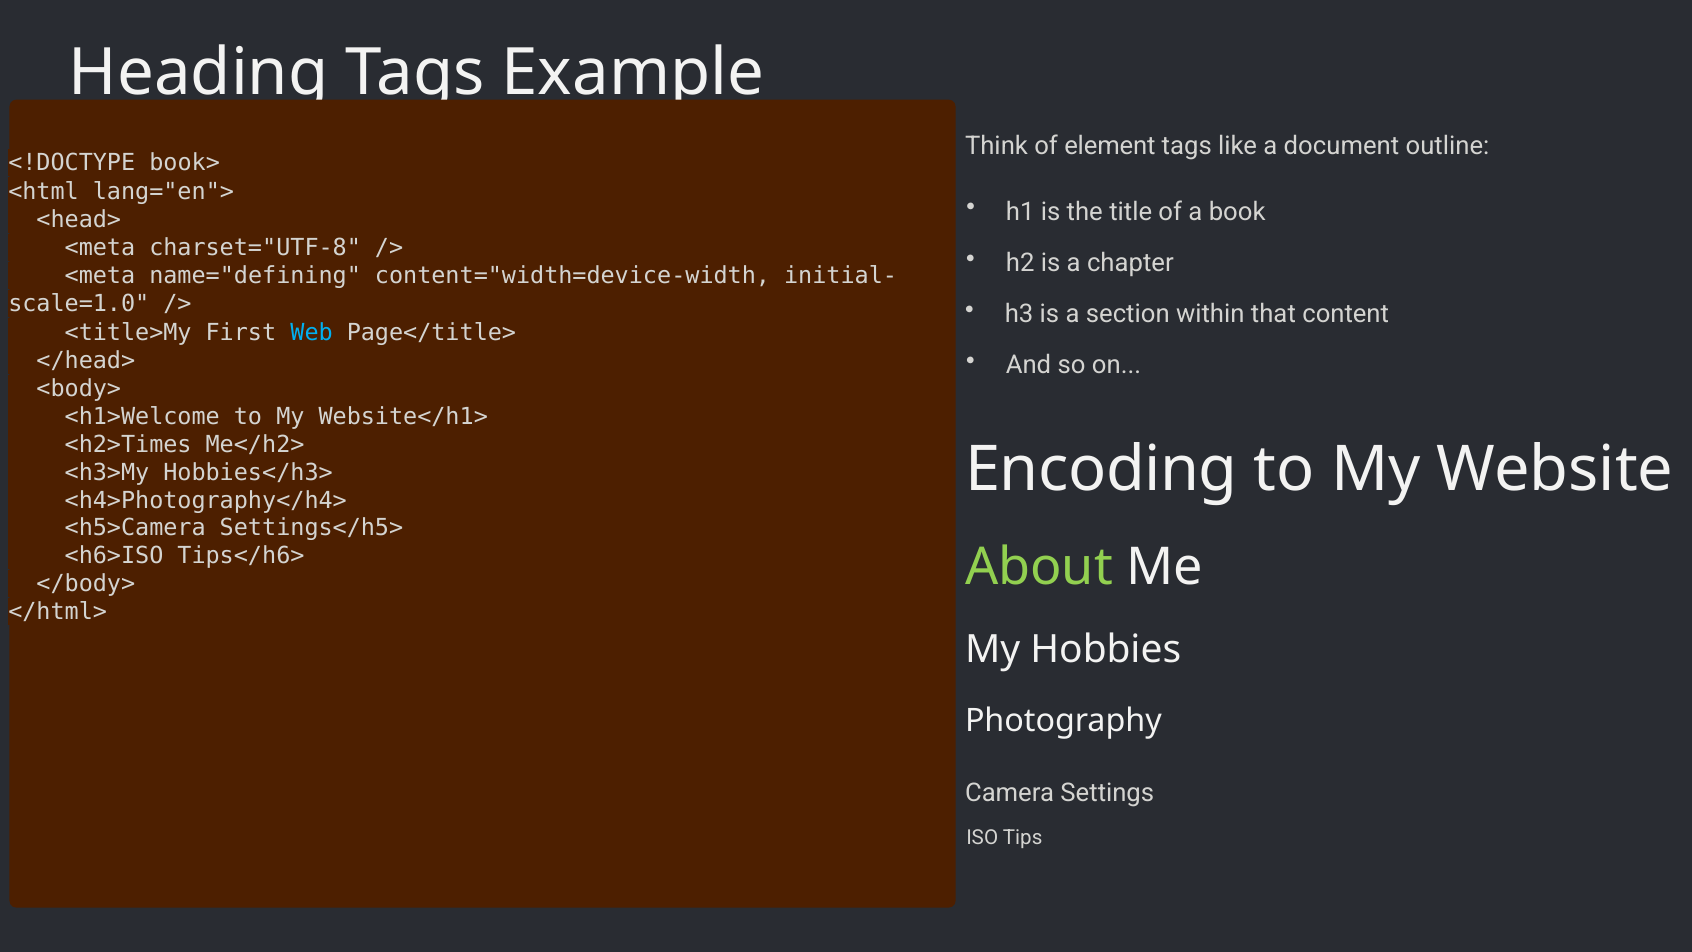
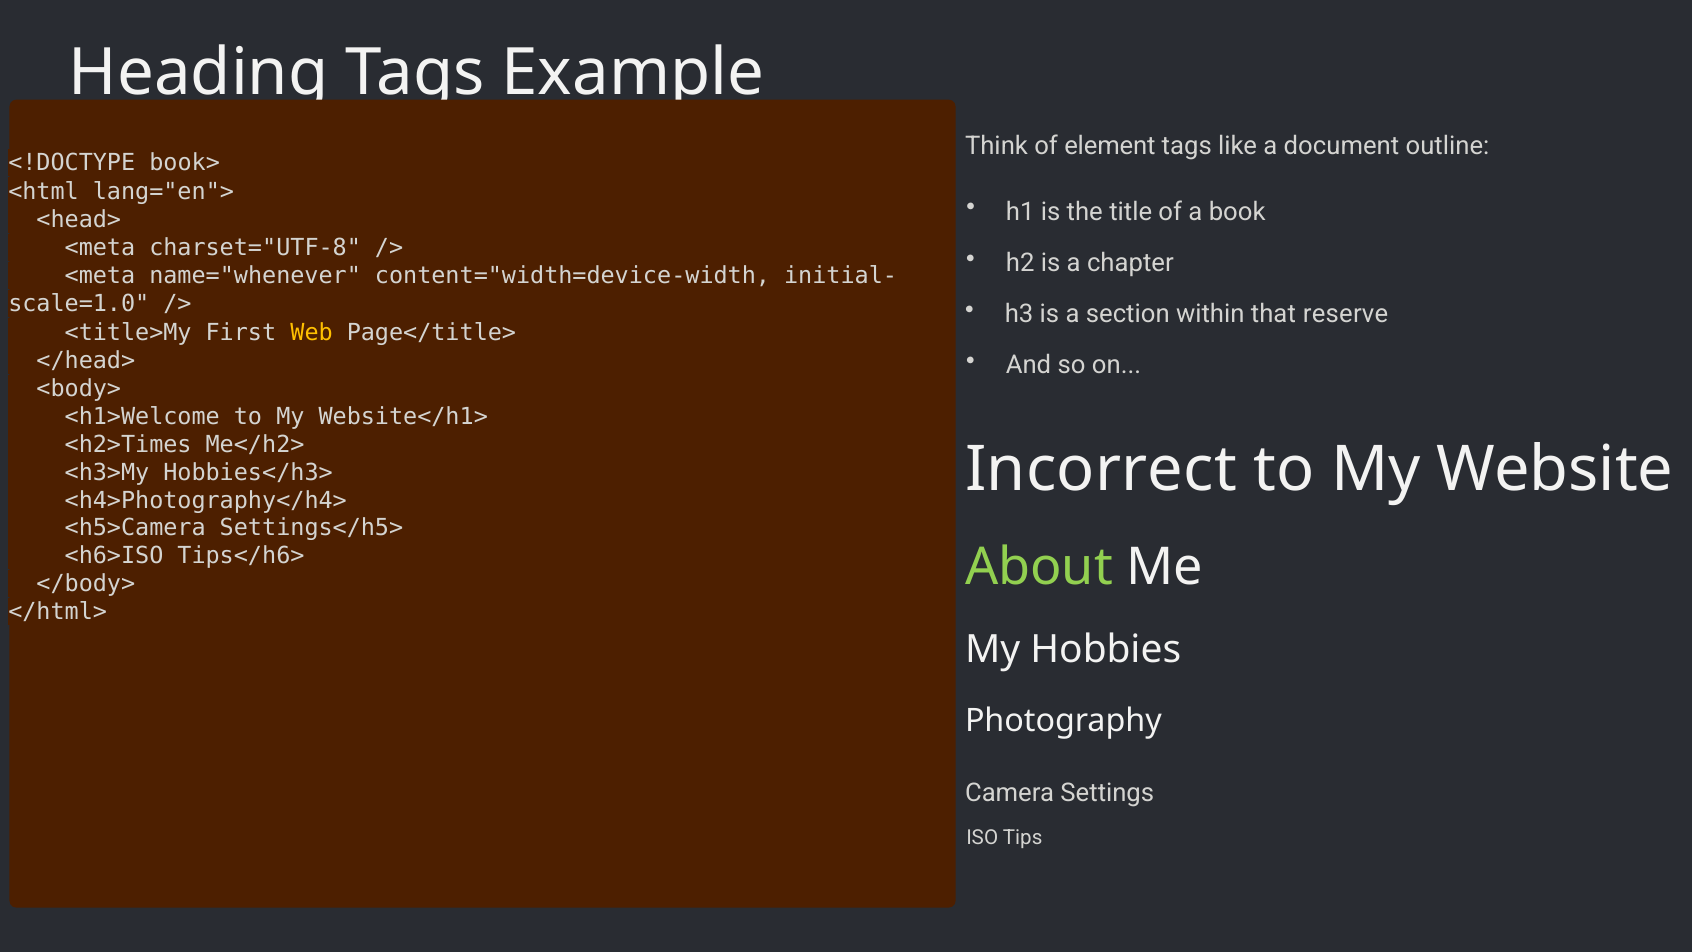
name="defining: name="defining -> name="whenever
content: content -> reserve
Web colour: light blue -> yellow
Encoding: Encoding -> Incorrect
